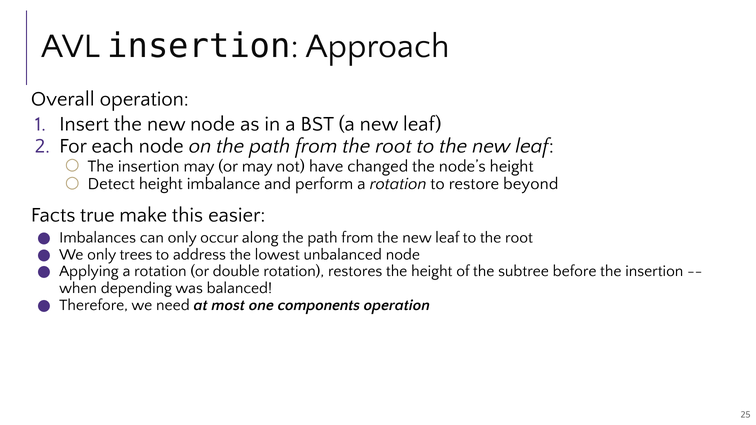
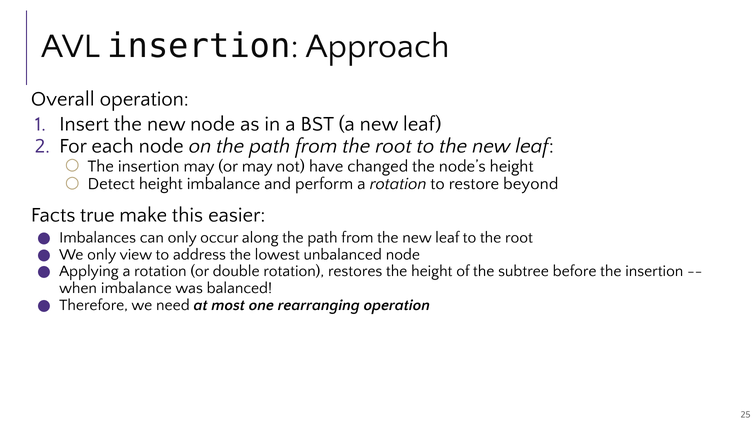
trees: trees -> view
when depending: depending -> imbalance
components: components -> rearranging
